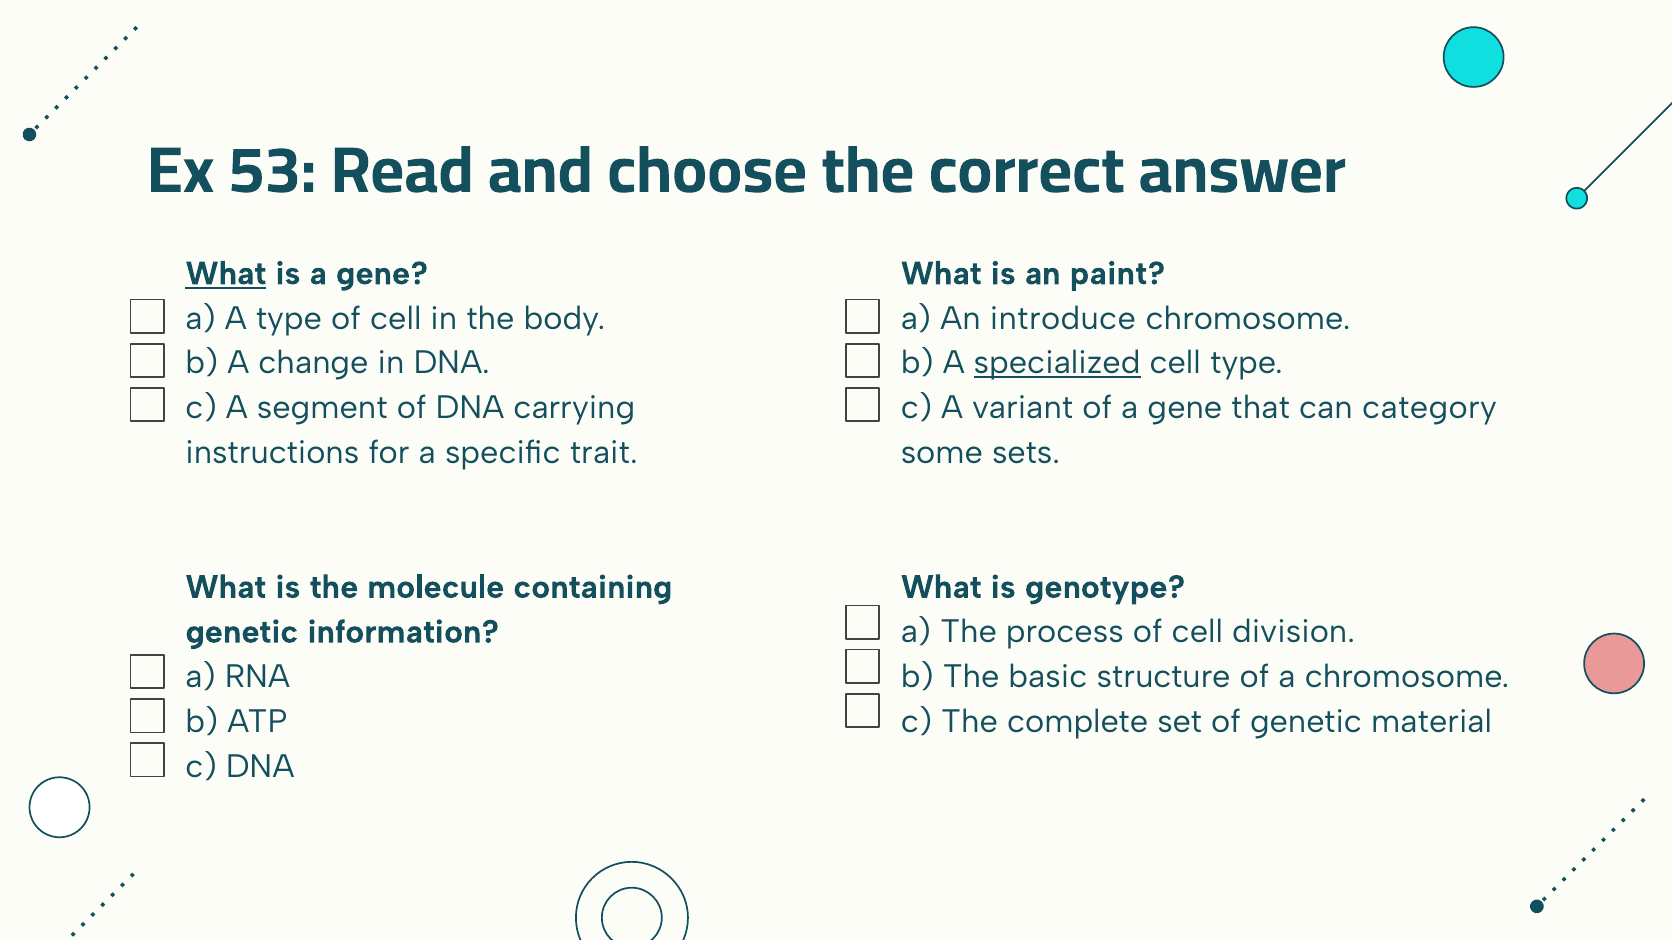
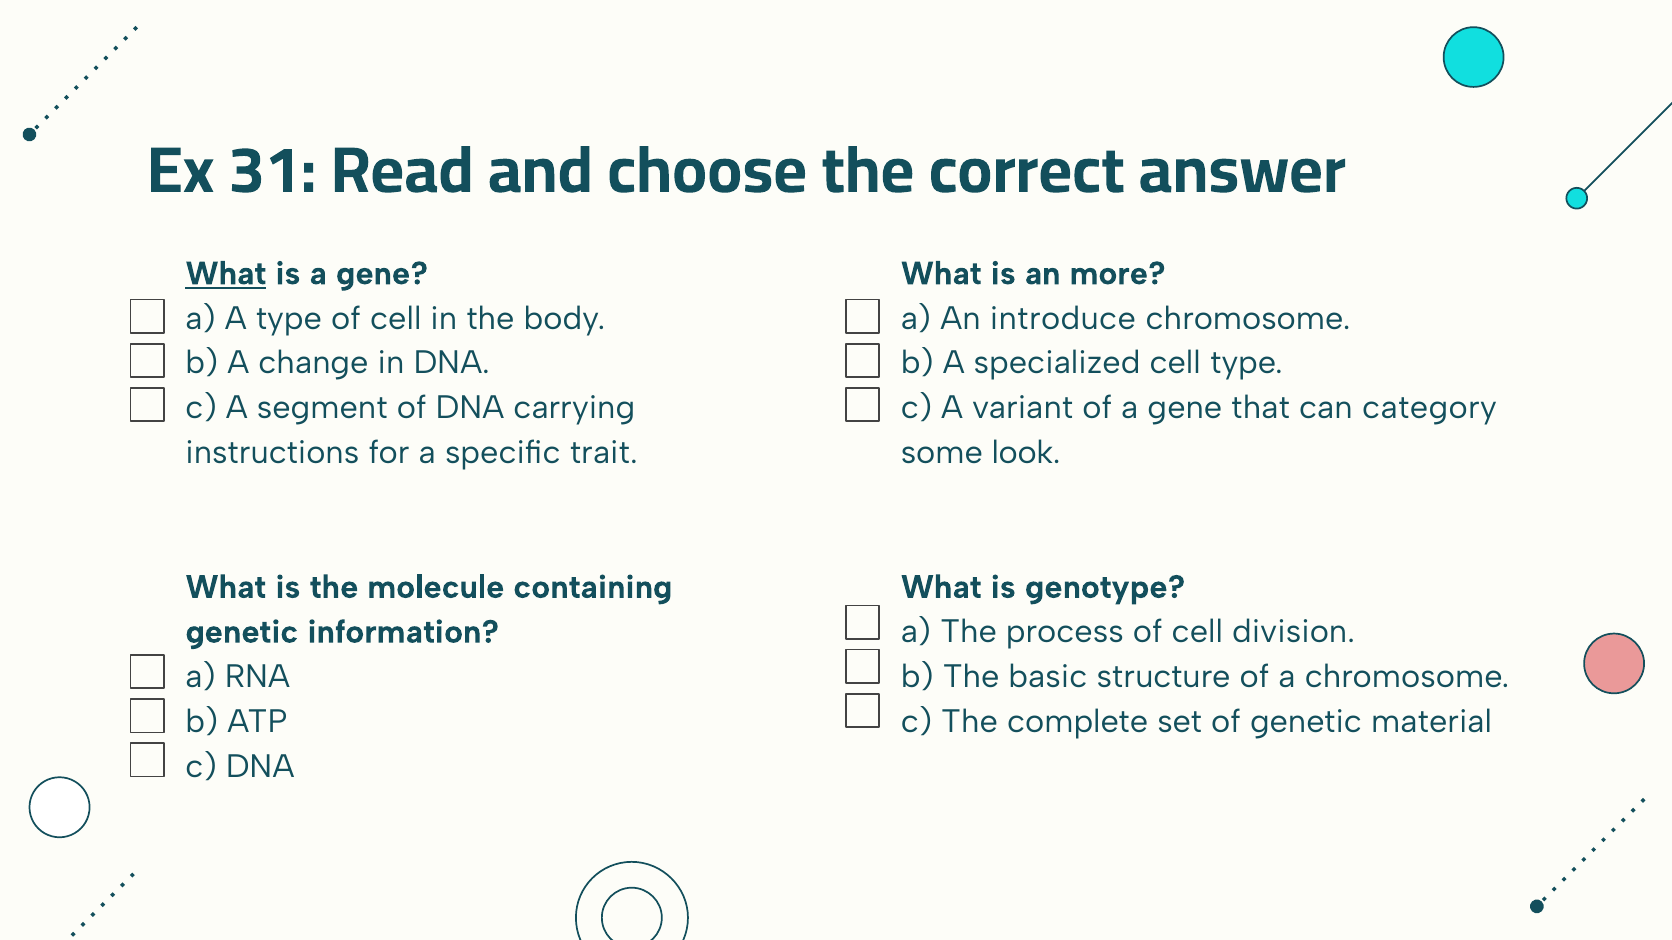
53: 53 -> 31
paint: paint -> more
specialized underline: present -> none
sets: sets -> look
